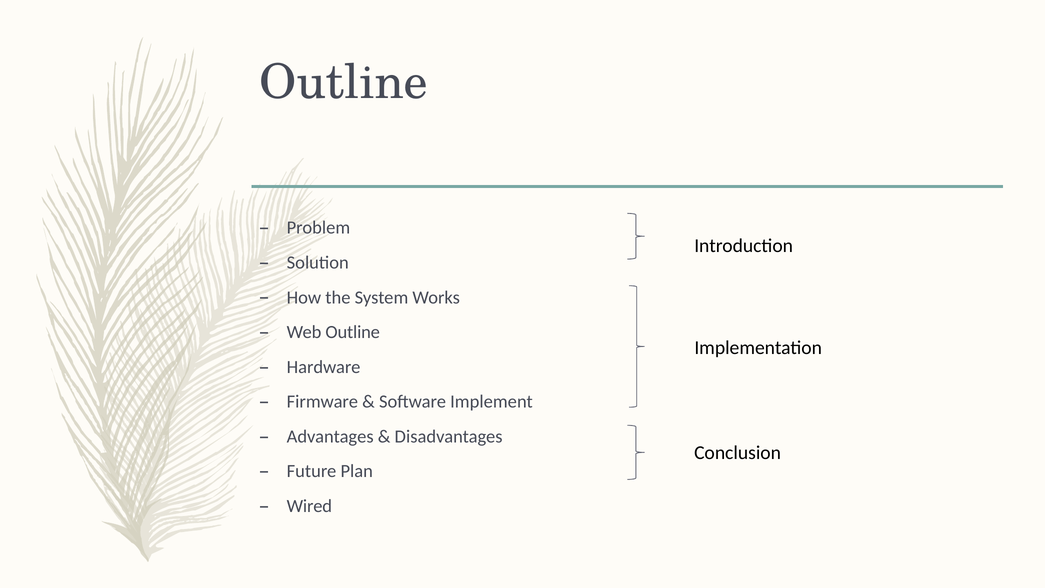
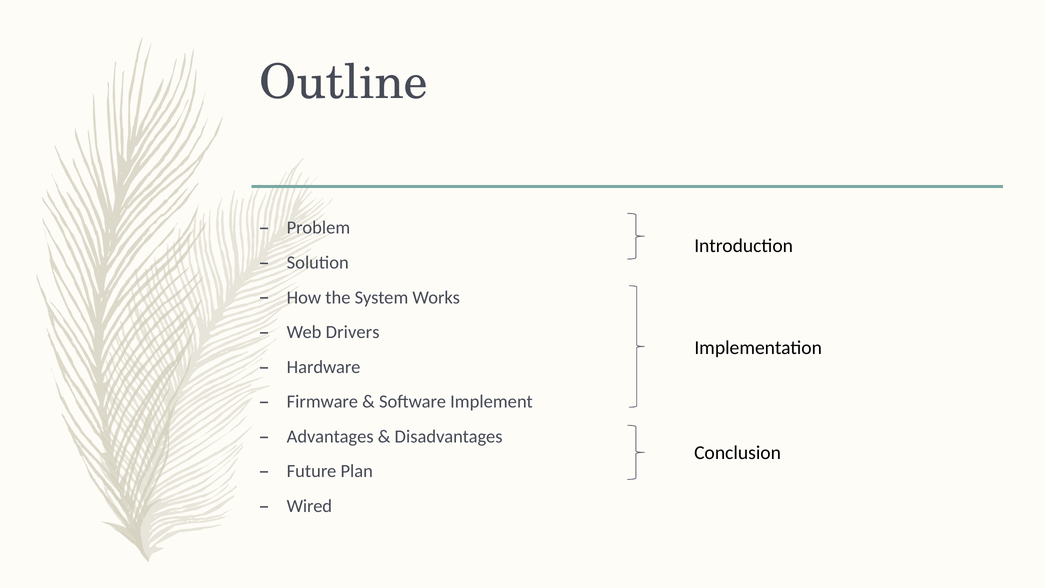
Web Outline: Outline -> Drivers
